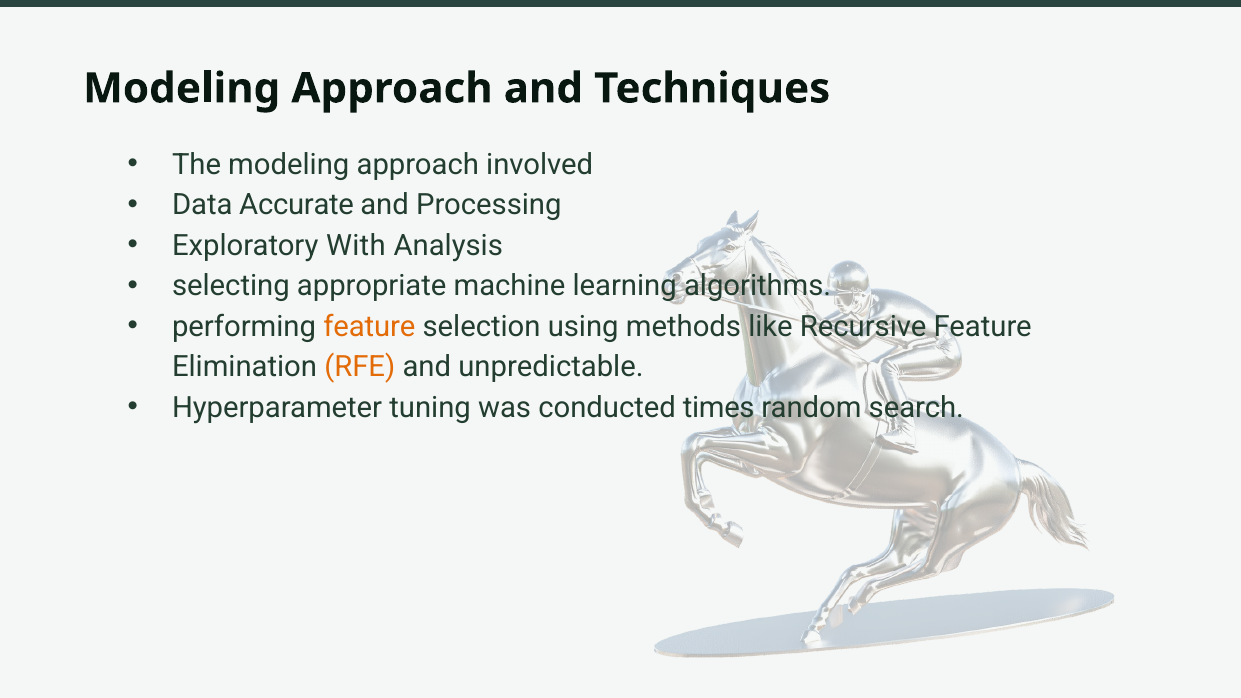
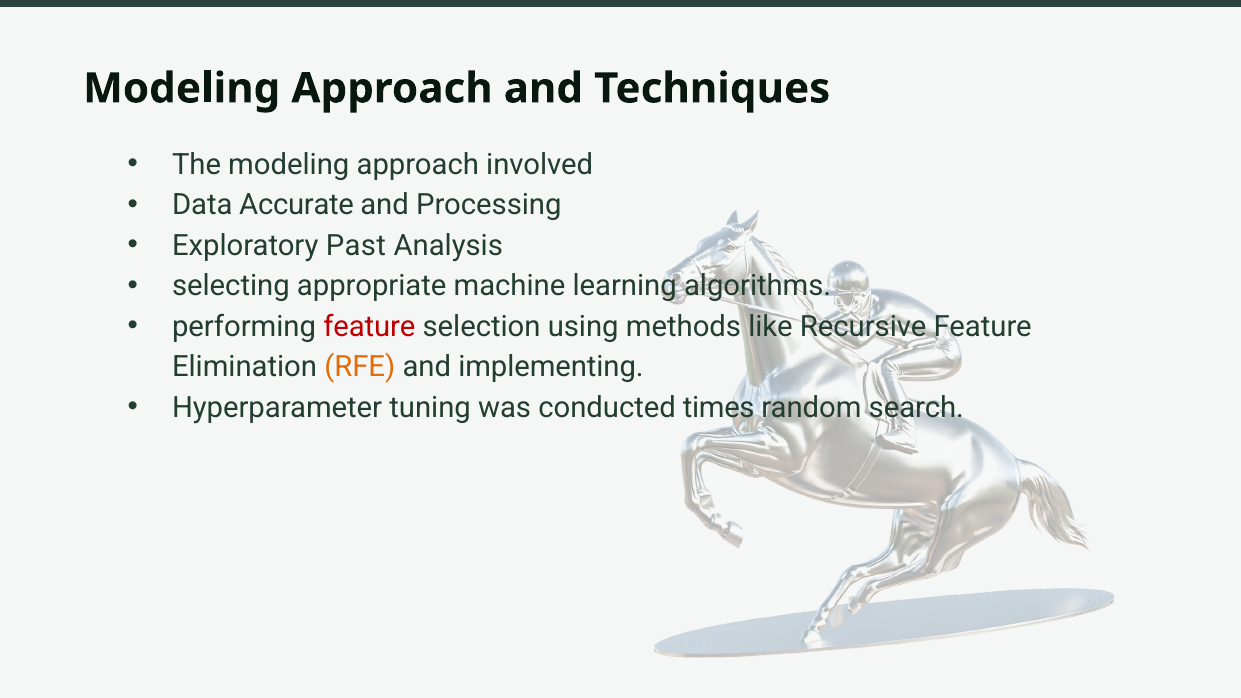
With: With -> Past
feature at (369, 327) colour: orange -> red
unpredictable: unpredictable -> implementing
